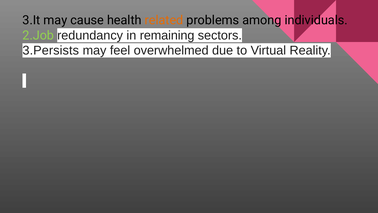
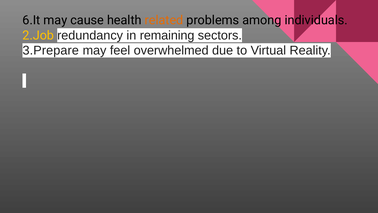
3.It: 3.It -> 6.It
2.Job colour: light green -> yellow
3.Persists: 3.Persists -> 3.Prepare
